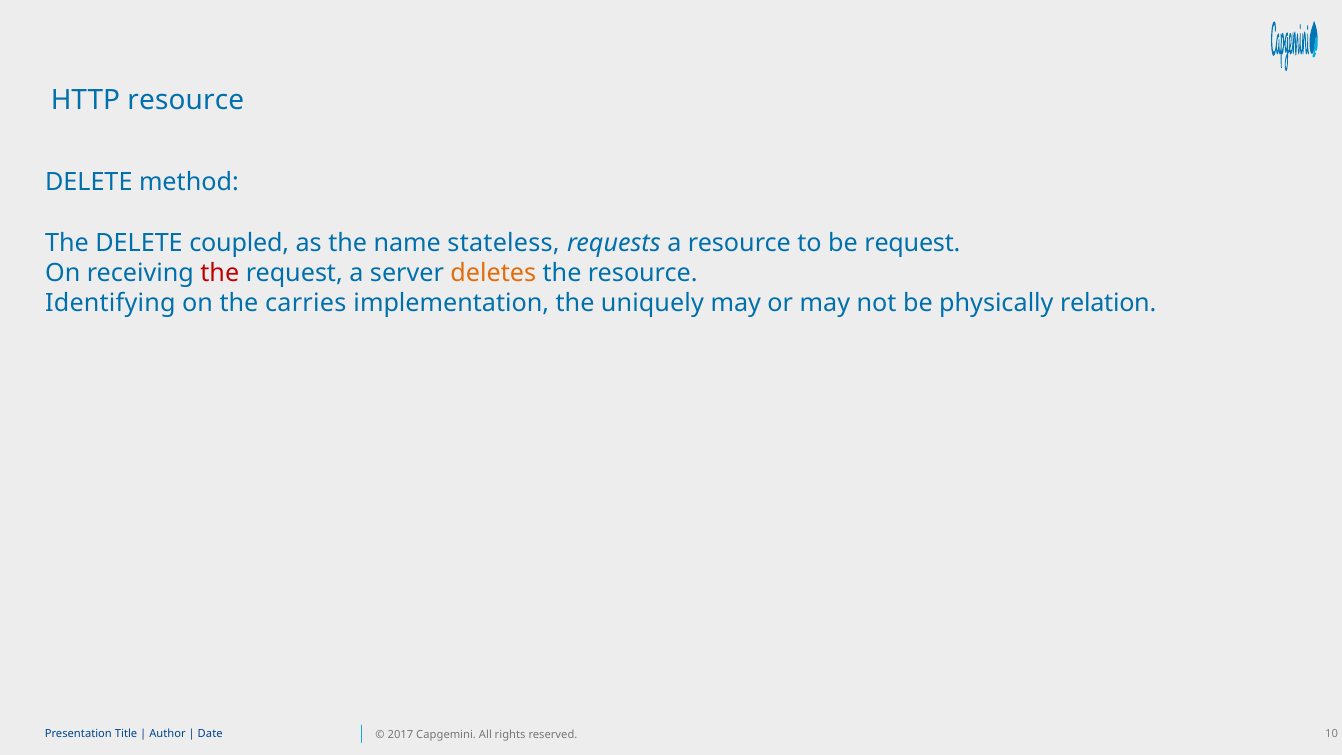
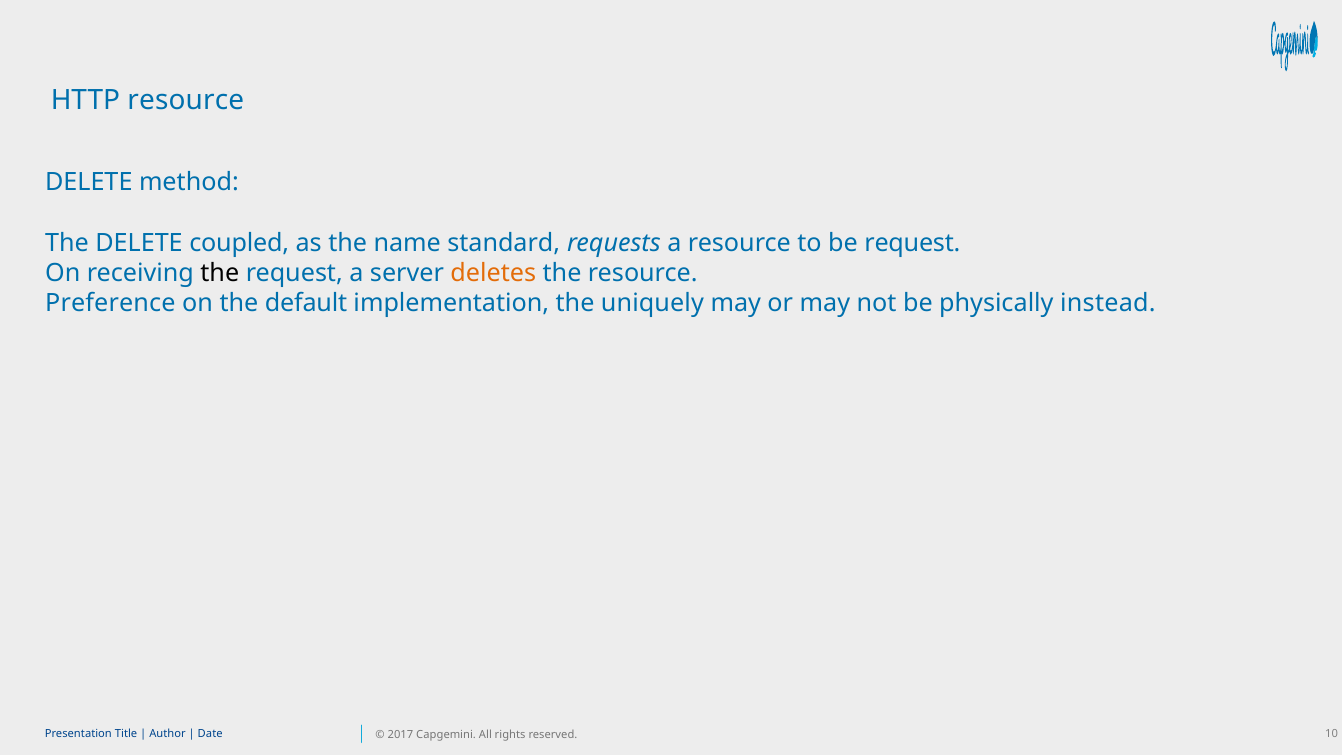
stateless: stateless -> standard
the at (220, 273) colour: red -> black
Identifying: Identifying -> Preference
carries: carries -> default
relation: relation -> instead
